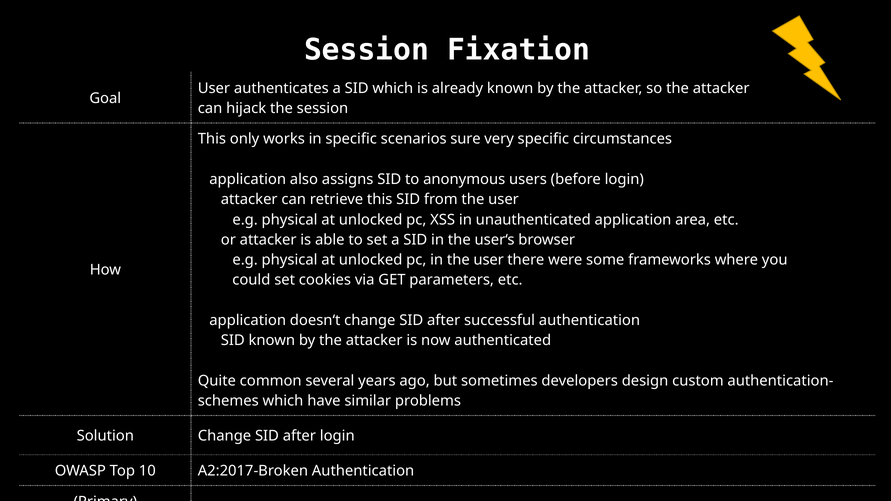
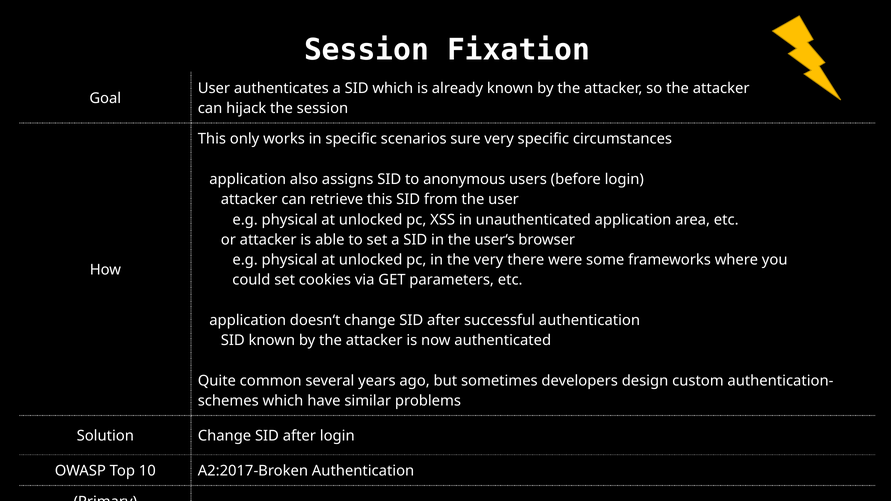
in the user: user -> very
